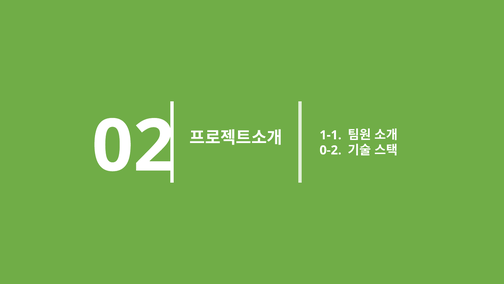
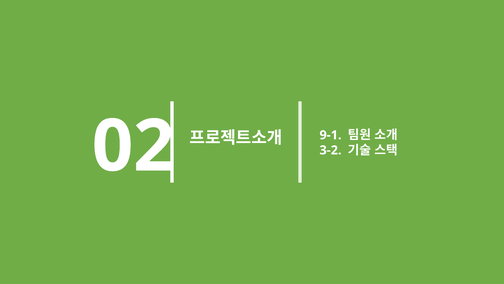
1-1: 1-1 -> 9-1
0-2: 0-2 -> 3-2
